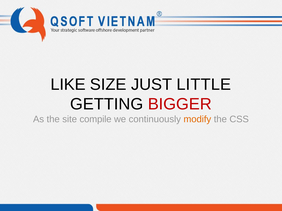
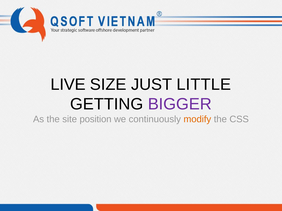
LIKE: LIKE -> LIVE
BIGGER colour: red -> purple
compile: compile -> position
